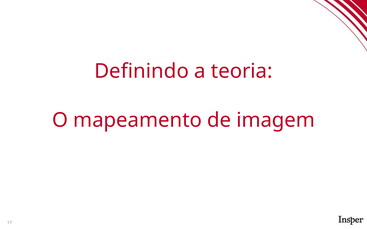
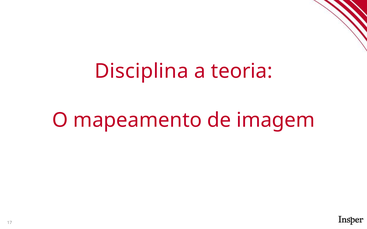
Definindo: Definindo -> Disciplina
